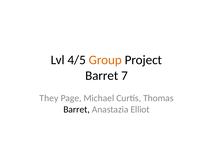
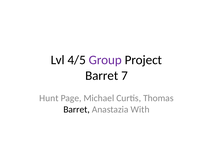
Group colour: orange -> purple
They: They -> Hunt
Elliot: Elliot -> With
